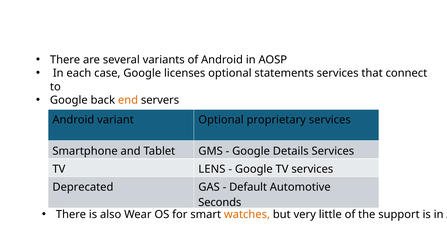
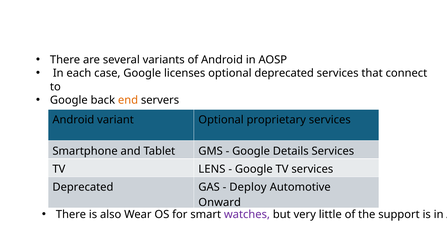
optional statements: statements -> deprecated
Default: Default -> Deploy
Seconds: Seconds -> Onward
watches colour: orange -> purple
